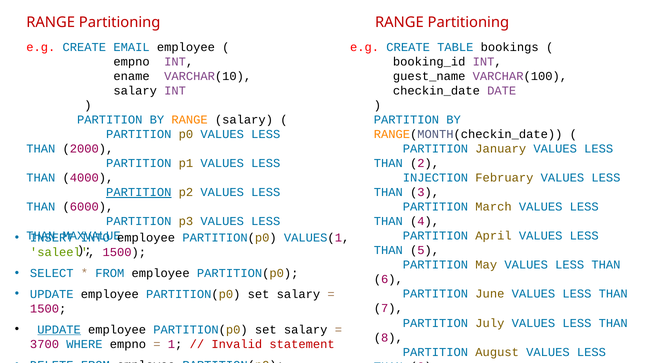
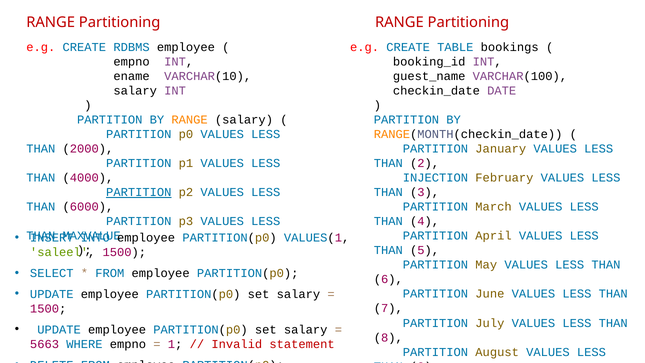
EMAIL: EMAIL -> RDBMS
UPDATE at (59, 329) underline: present -> none
3700: 3700 -> 5663
